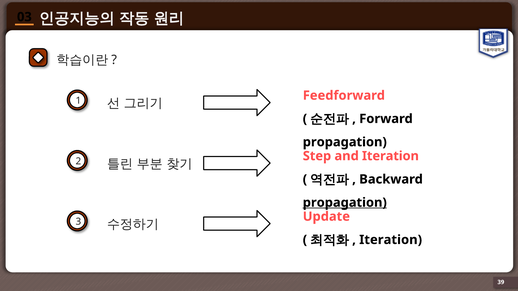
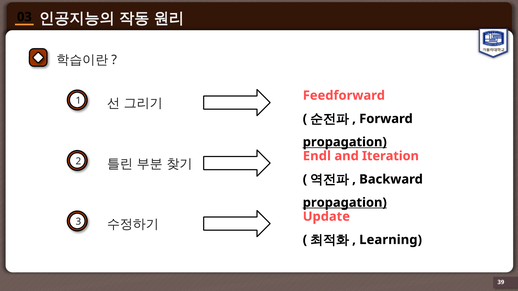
propagation at (345, 142) underline: none -> present
Step: Step -> Endl
Iteration at (391, 240): Iteration -> Learning
